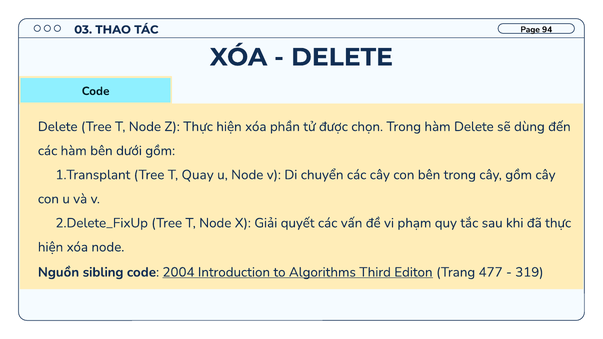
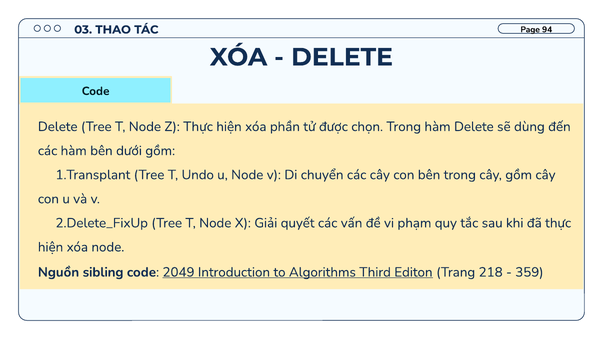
Quay: Quay -> Undo
2004: 2004 -> 2049
477: 477 -> 218
319: 319 -> 359
